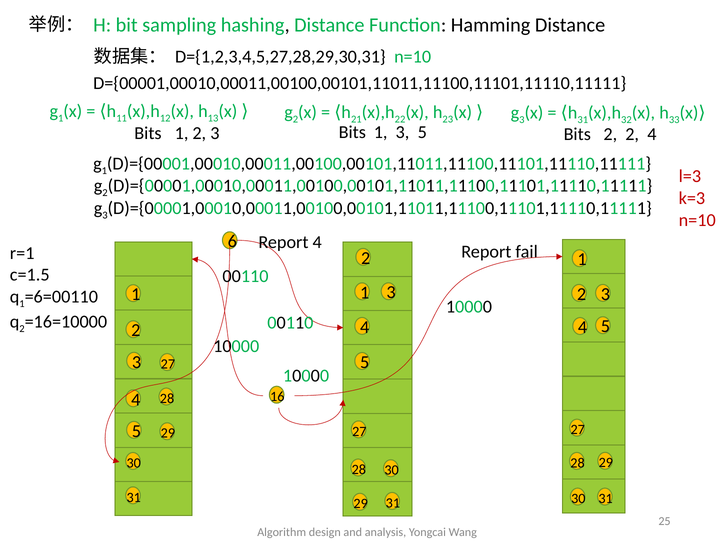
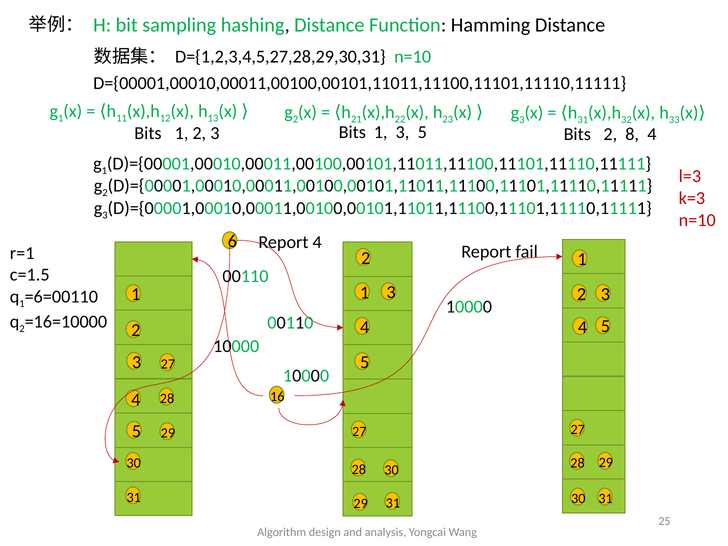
2 2: 2 -> 8
